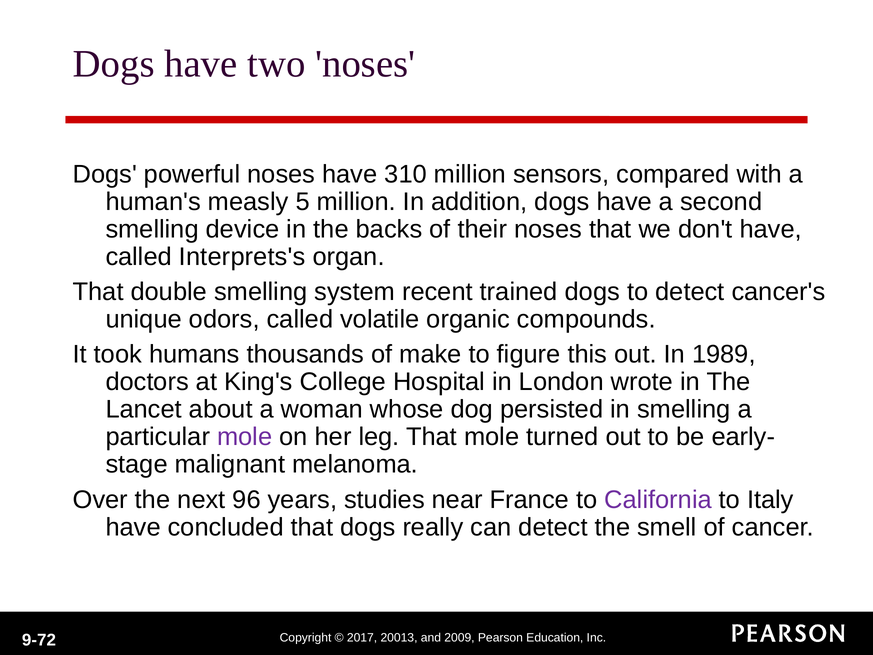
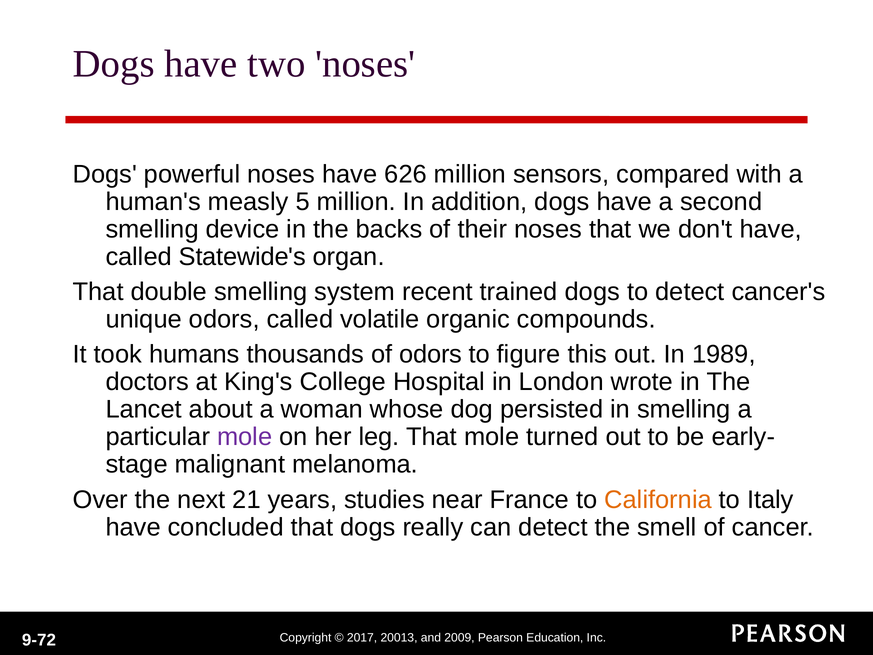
310: 310 -> 626
Interprets's: Interprets's -> Statewide's
of make: make -> odors
96: 96 -> 21
California colour: purple -> orange
